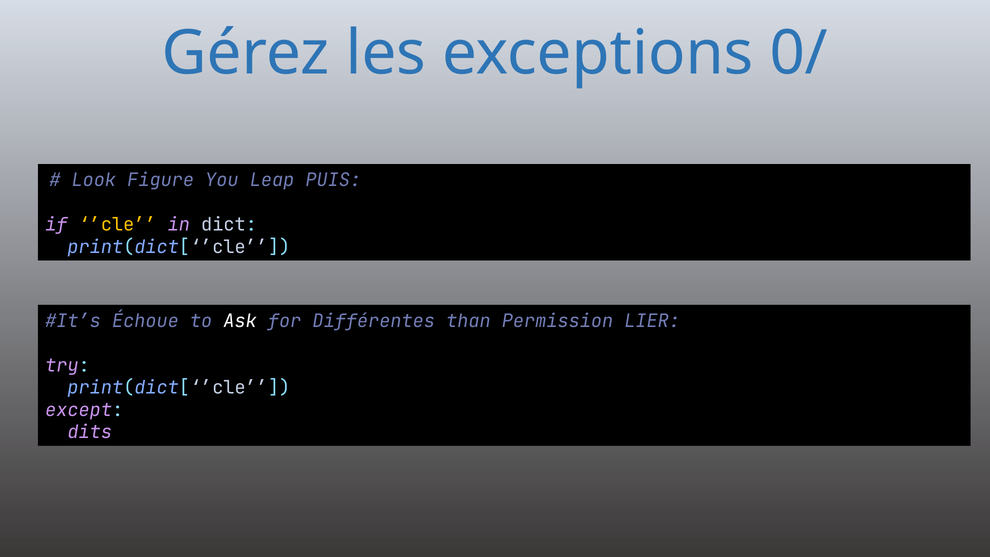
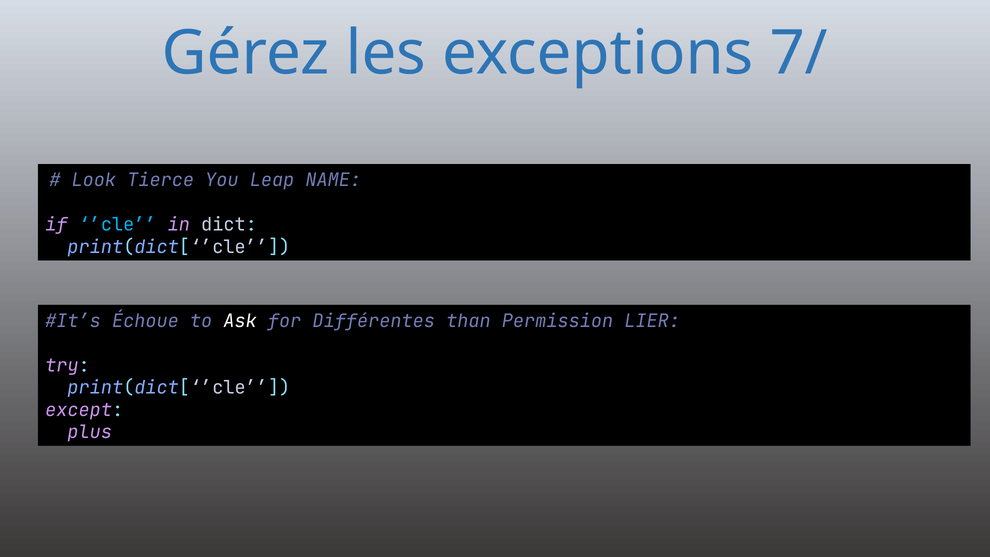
0/: 0/ -> 7/
Figure: Figure -> Tierce
PUIS: PUIS -> NAME
’cle colour: yellow -> light blue
dits: dits -> plus
